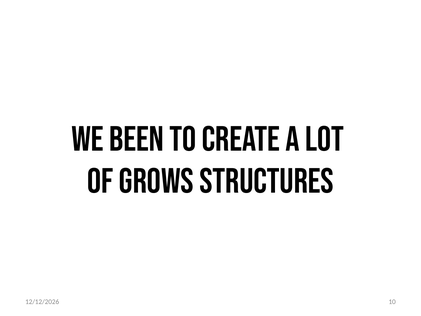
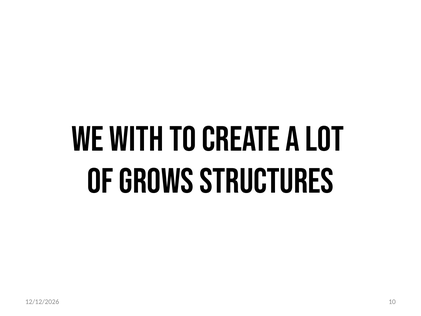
BEEN: BEEN -> WITH
